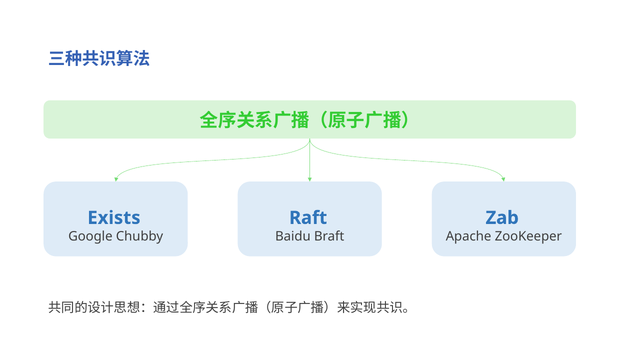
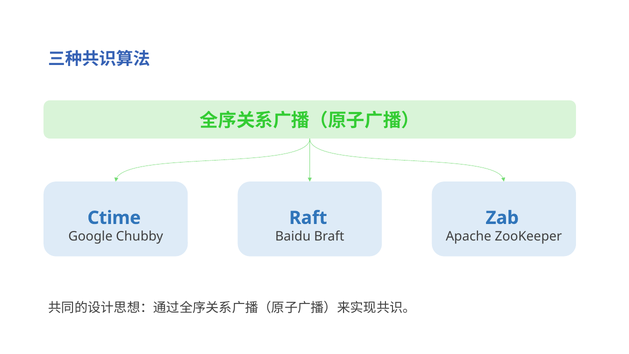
Exists: Exists -> Ctime
